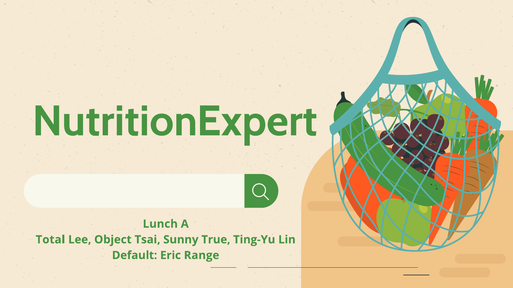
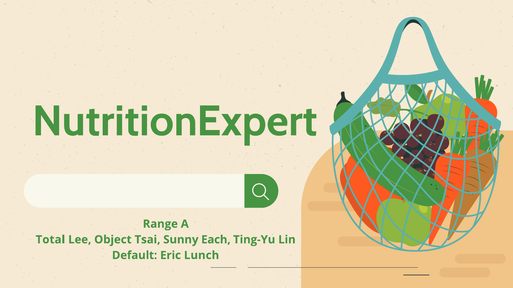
Lunch: Lunch -> Range
True: True -> Each
Range: Range -> Lunch
